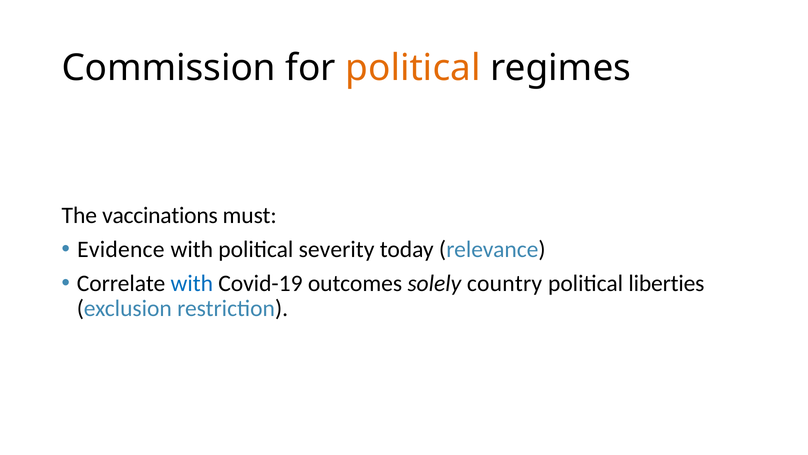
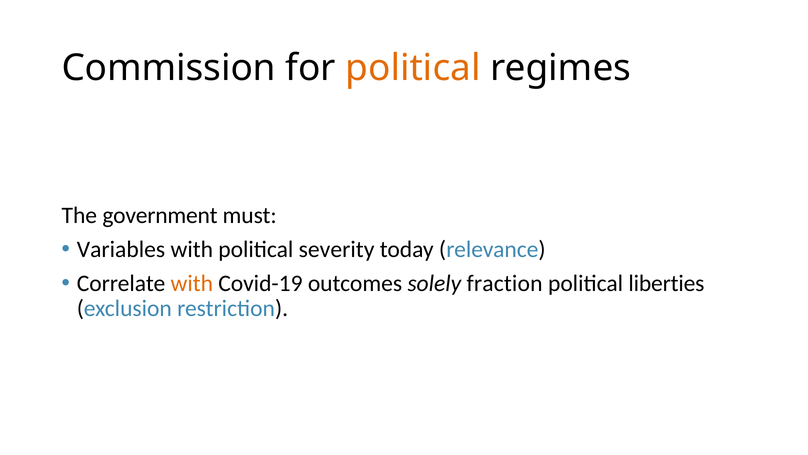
vaccinations: vaccinations -> government
Evidence: Evidence -> Variables
with at (192, 283) colour: blue -> orange
country: country -> fraction
